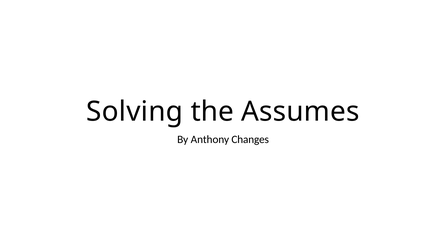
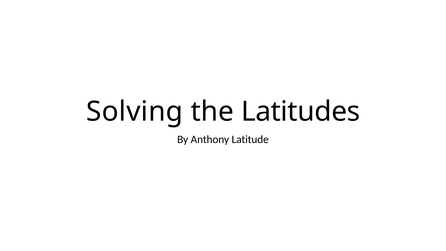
Assumes: Assumes -> Latitudes
Changes: Changes -> Latitude
